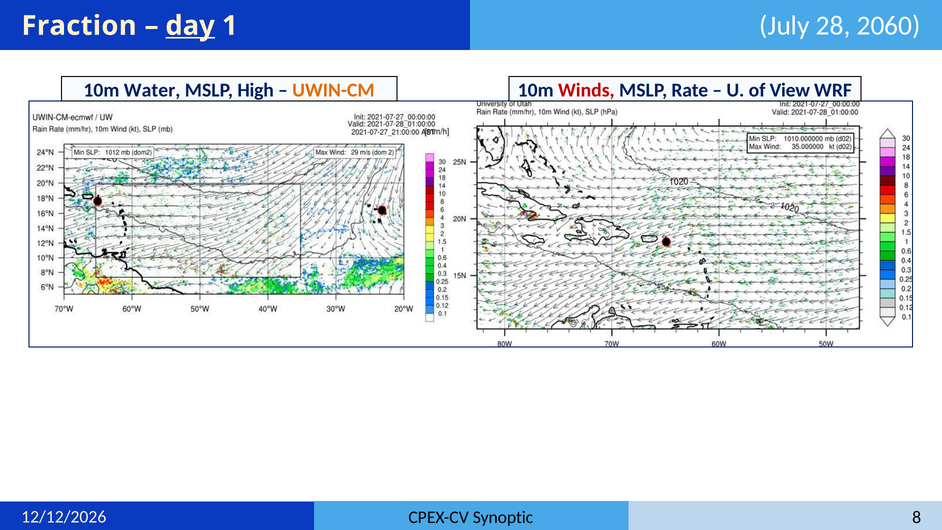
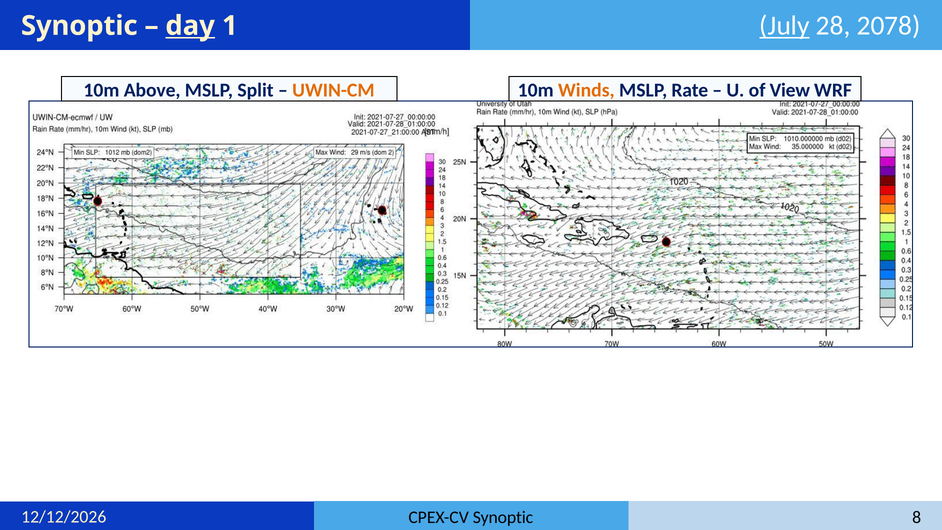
Fraction at (79, 26): Fraction -> Synoptic
July underline: none -> present
2060: 2060 -> 2078
Water: Water -> Above
High: High -> Split
Winds colour: red -> orange
